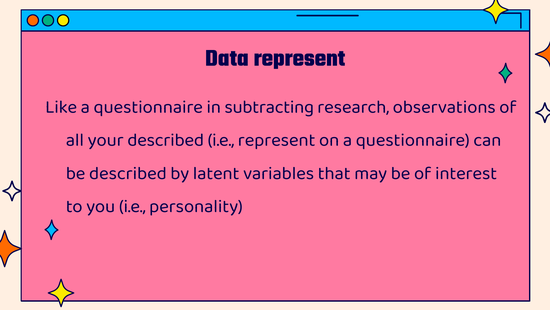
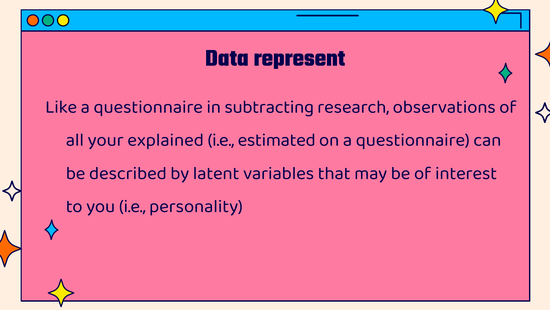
your described: described -> explained
i.e represent: represent -> estimated
